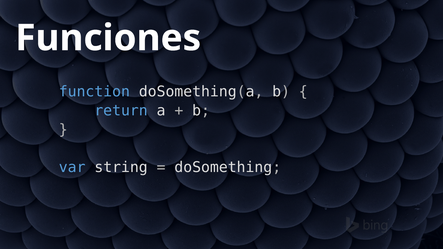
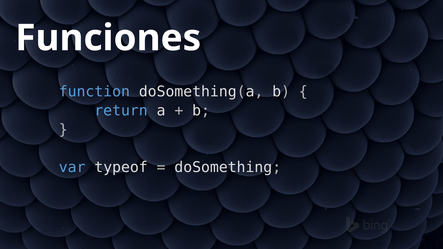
string: string -> typeof
